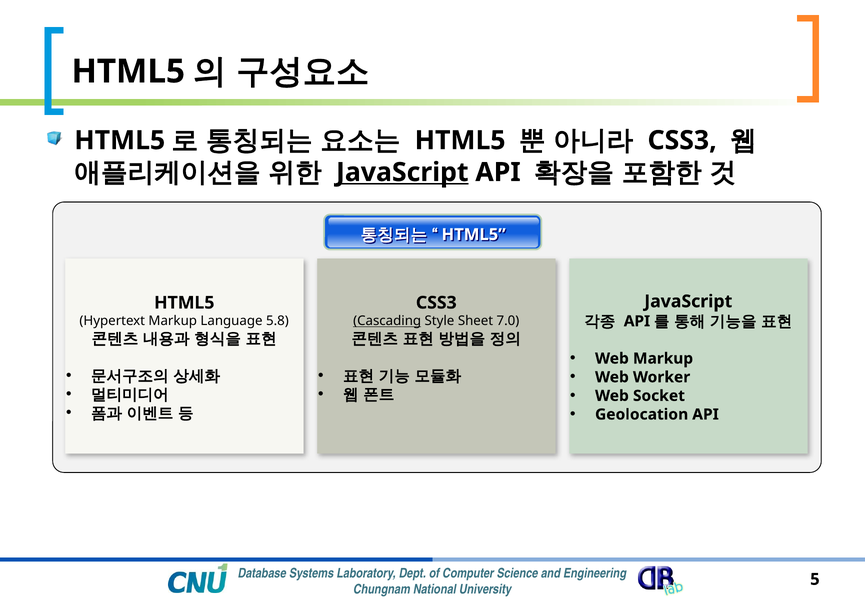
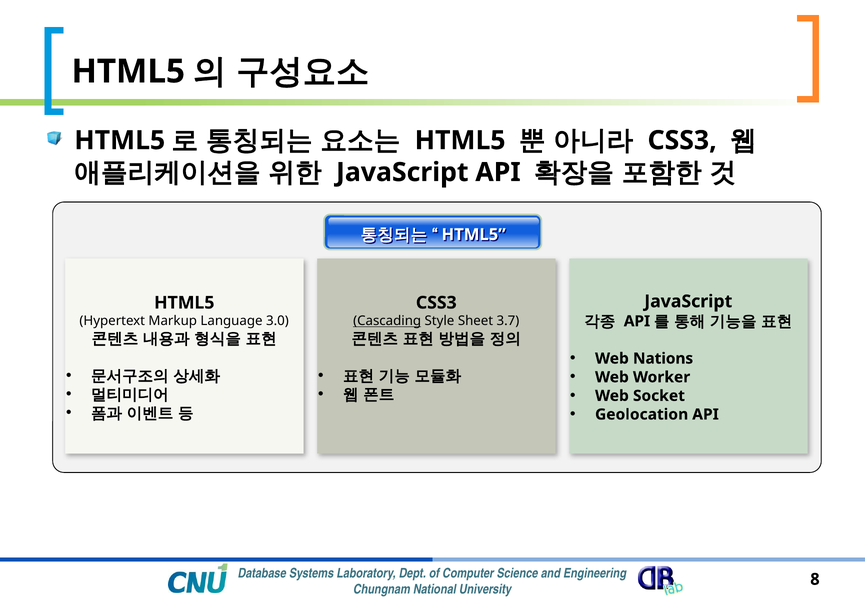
JavaScript at (402, 172) underline: present -> none
5.8: 5.8 -> 3.0
7.0: 7.0 -> 3.7
Web Markup: Markup -> Nations
5: 5 -> 8
